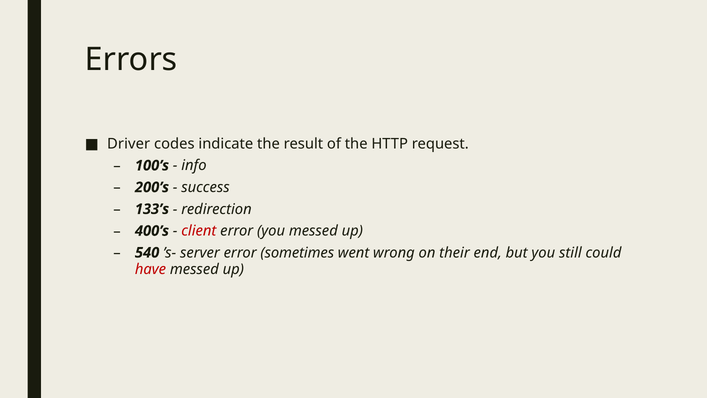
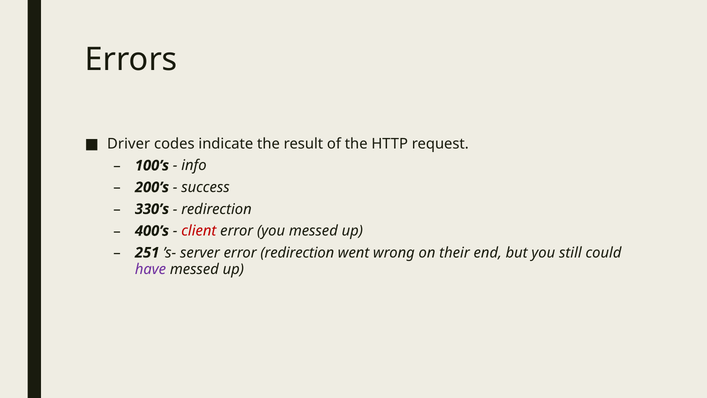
133’s: 133’s -> 330’s
540: 540 -> 251
error sometimes: sometimes -> redirection
have colour: red -> purple
